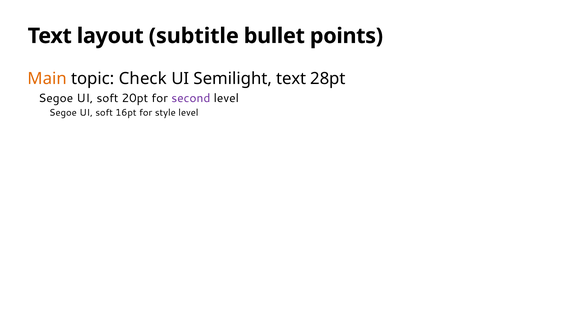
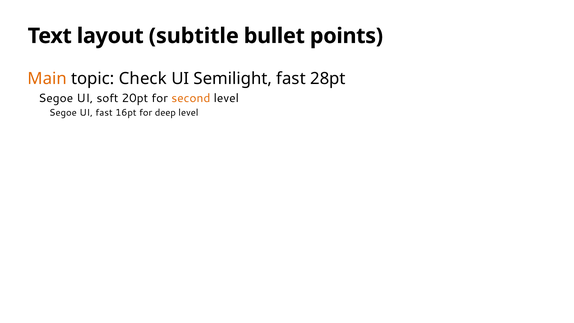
Semilight text: text -> fast
second colour: purple -> orange
soft at (104, 113): soft -> fast
style: style -> deep
